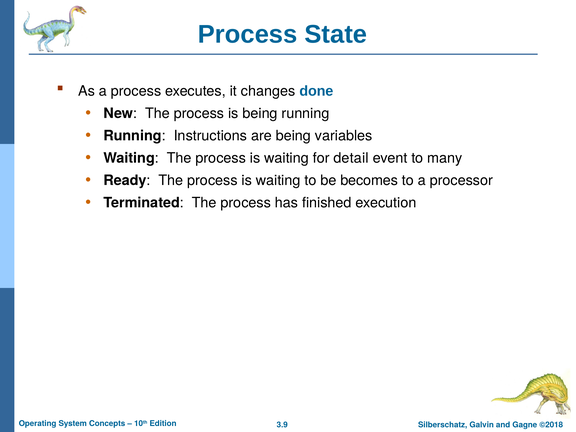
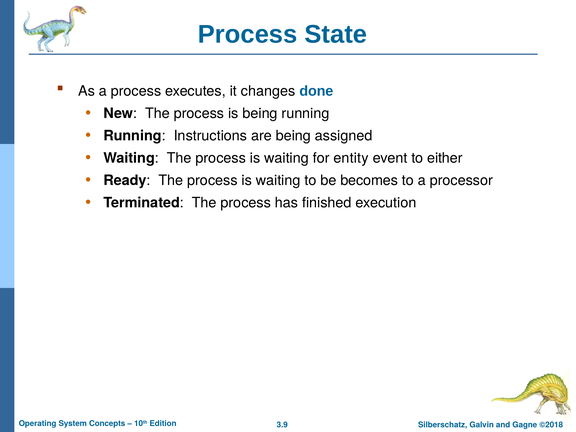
variables: variables -> assigned
detail: detail -> entity
many: many -> either
